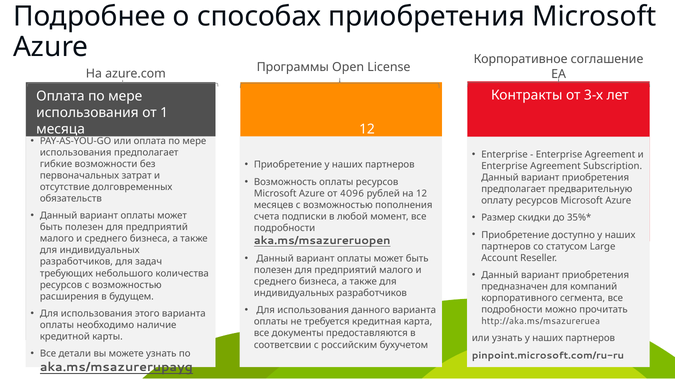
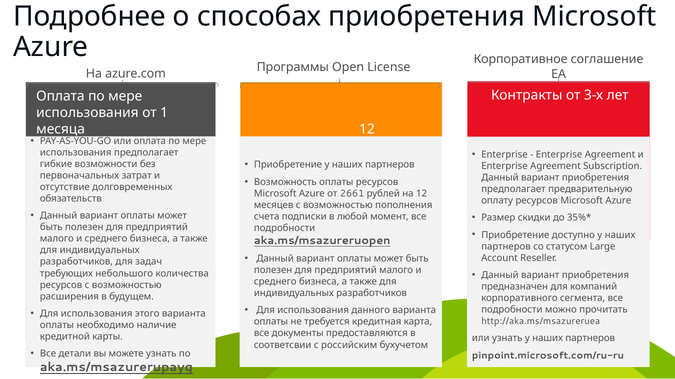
4096: 4096 -> 2661
